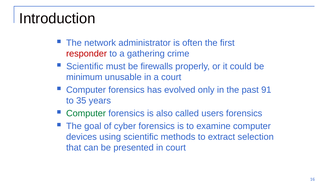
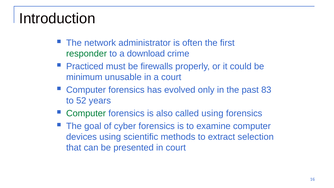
responder colour: red -> green
gathering: gathering -> download
Scientific at (85, 66): Scientific -> Practiced
91: 91 -> 83
35: 35 -> 52
called users: users -> using
